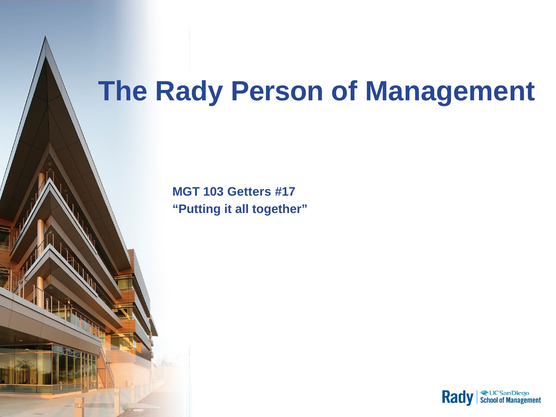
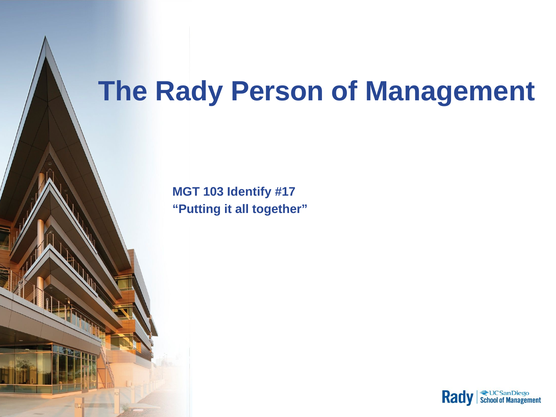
Getters: Getters -> Identify
